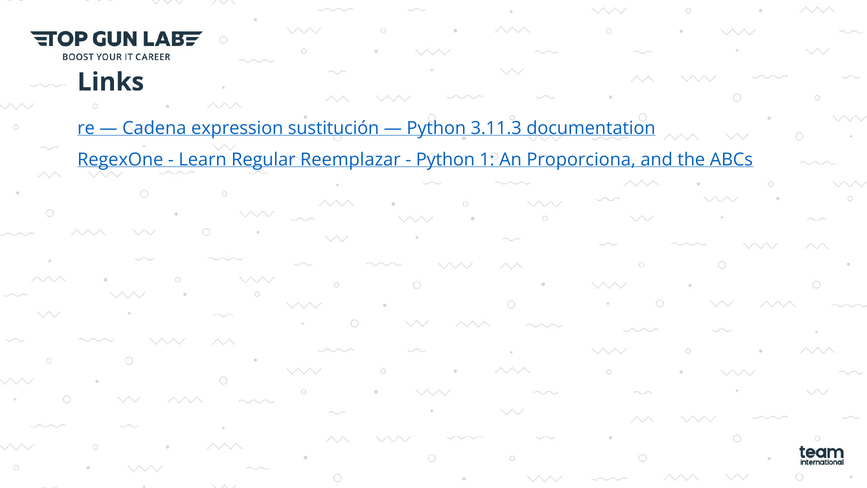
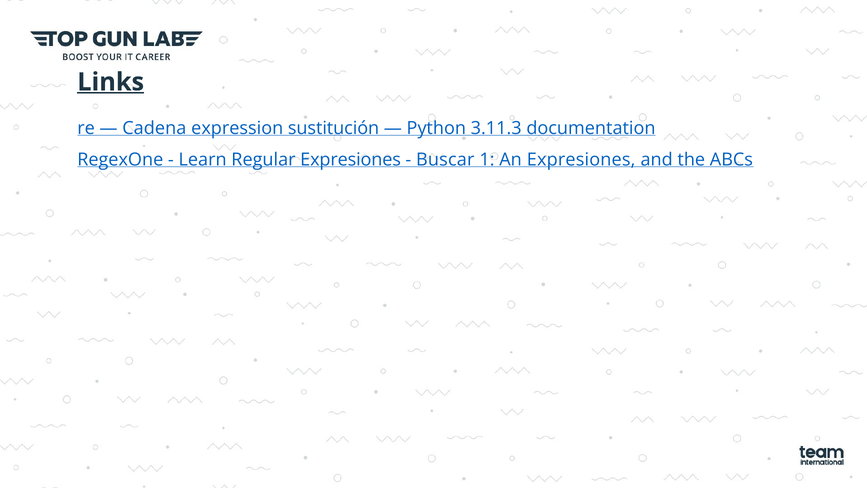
Links underline: none -> present
Regular Reemplazar: Reemplazar -> Expresiones
Python at (445, 160): Python -> Buscar
An Proporciona: Proporciona -> Expresiones
